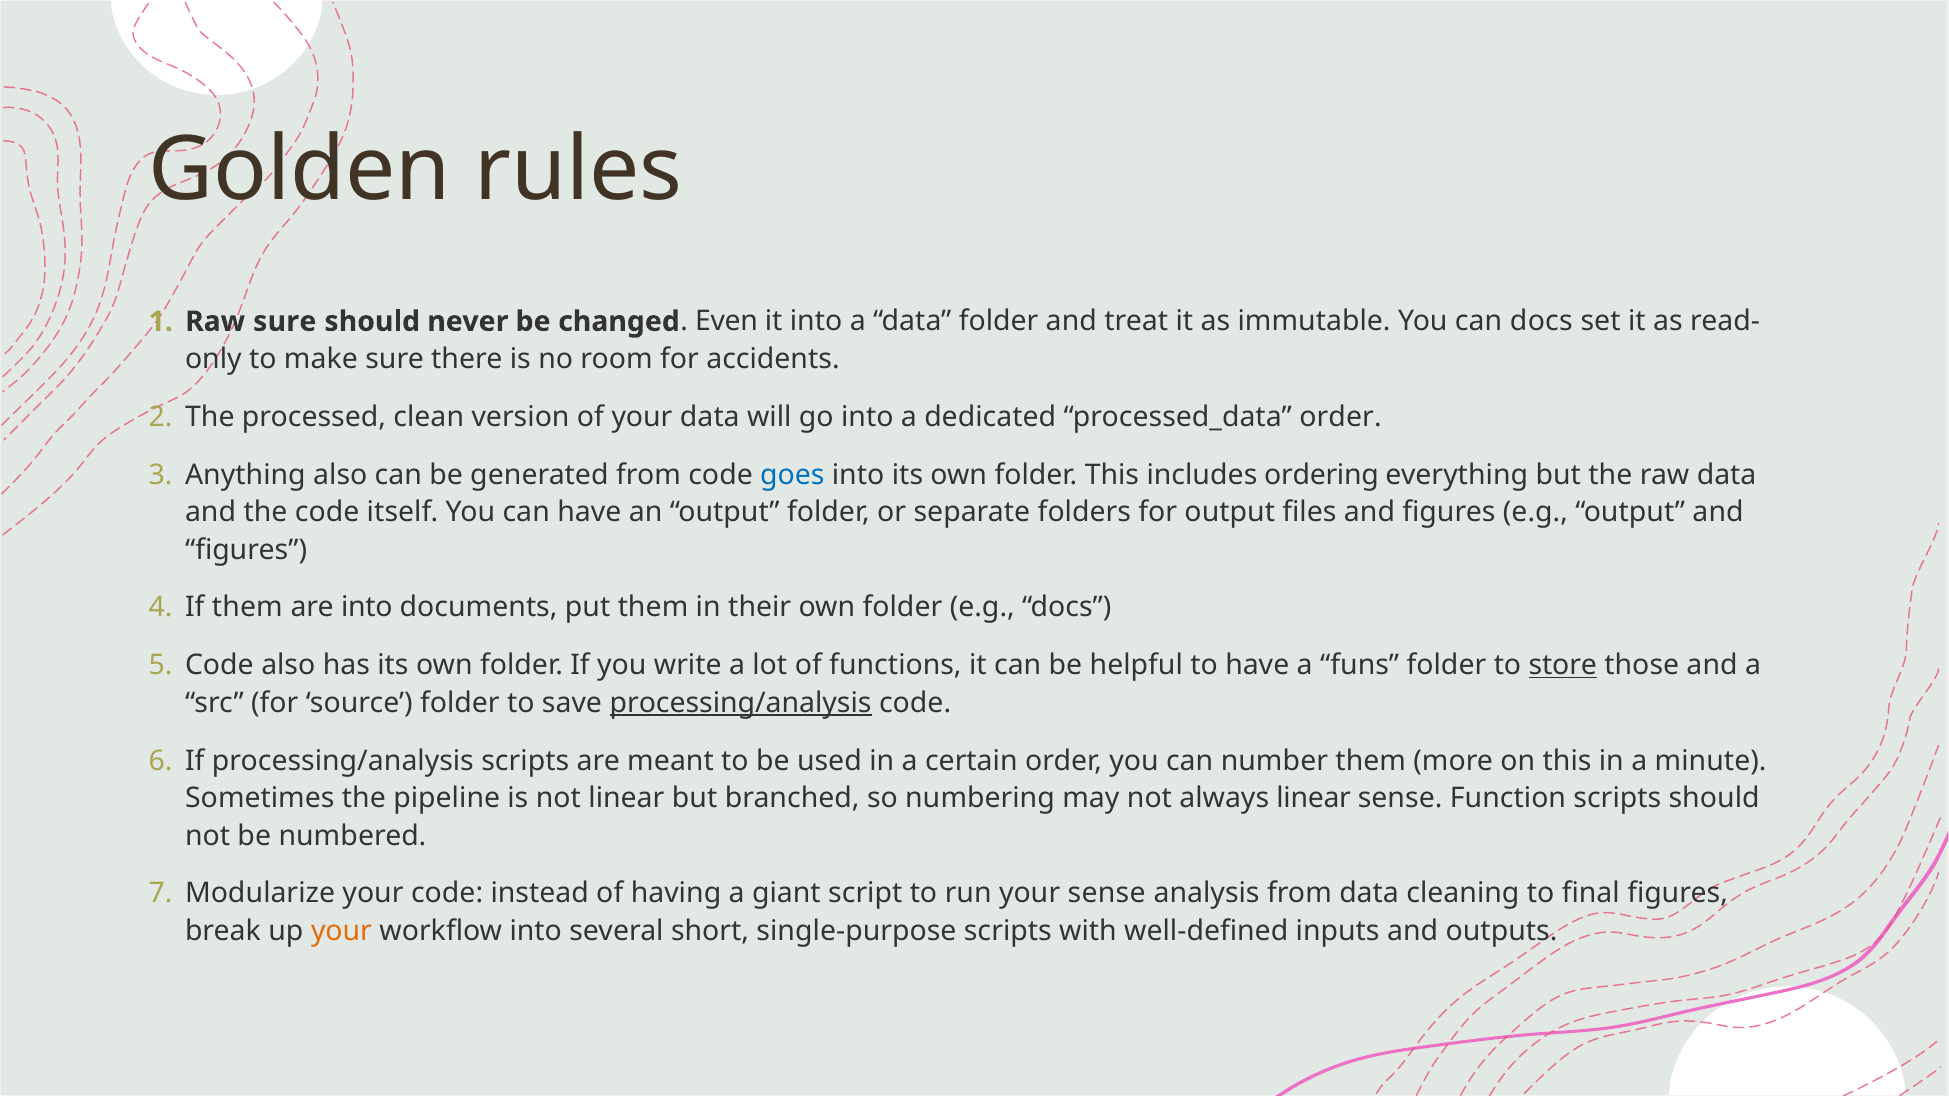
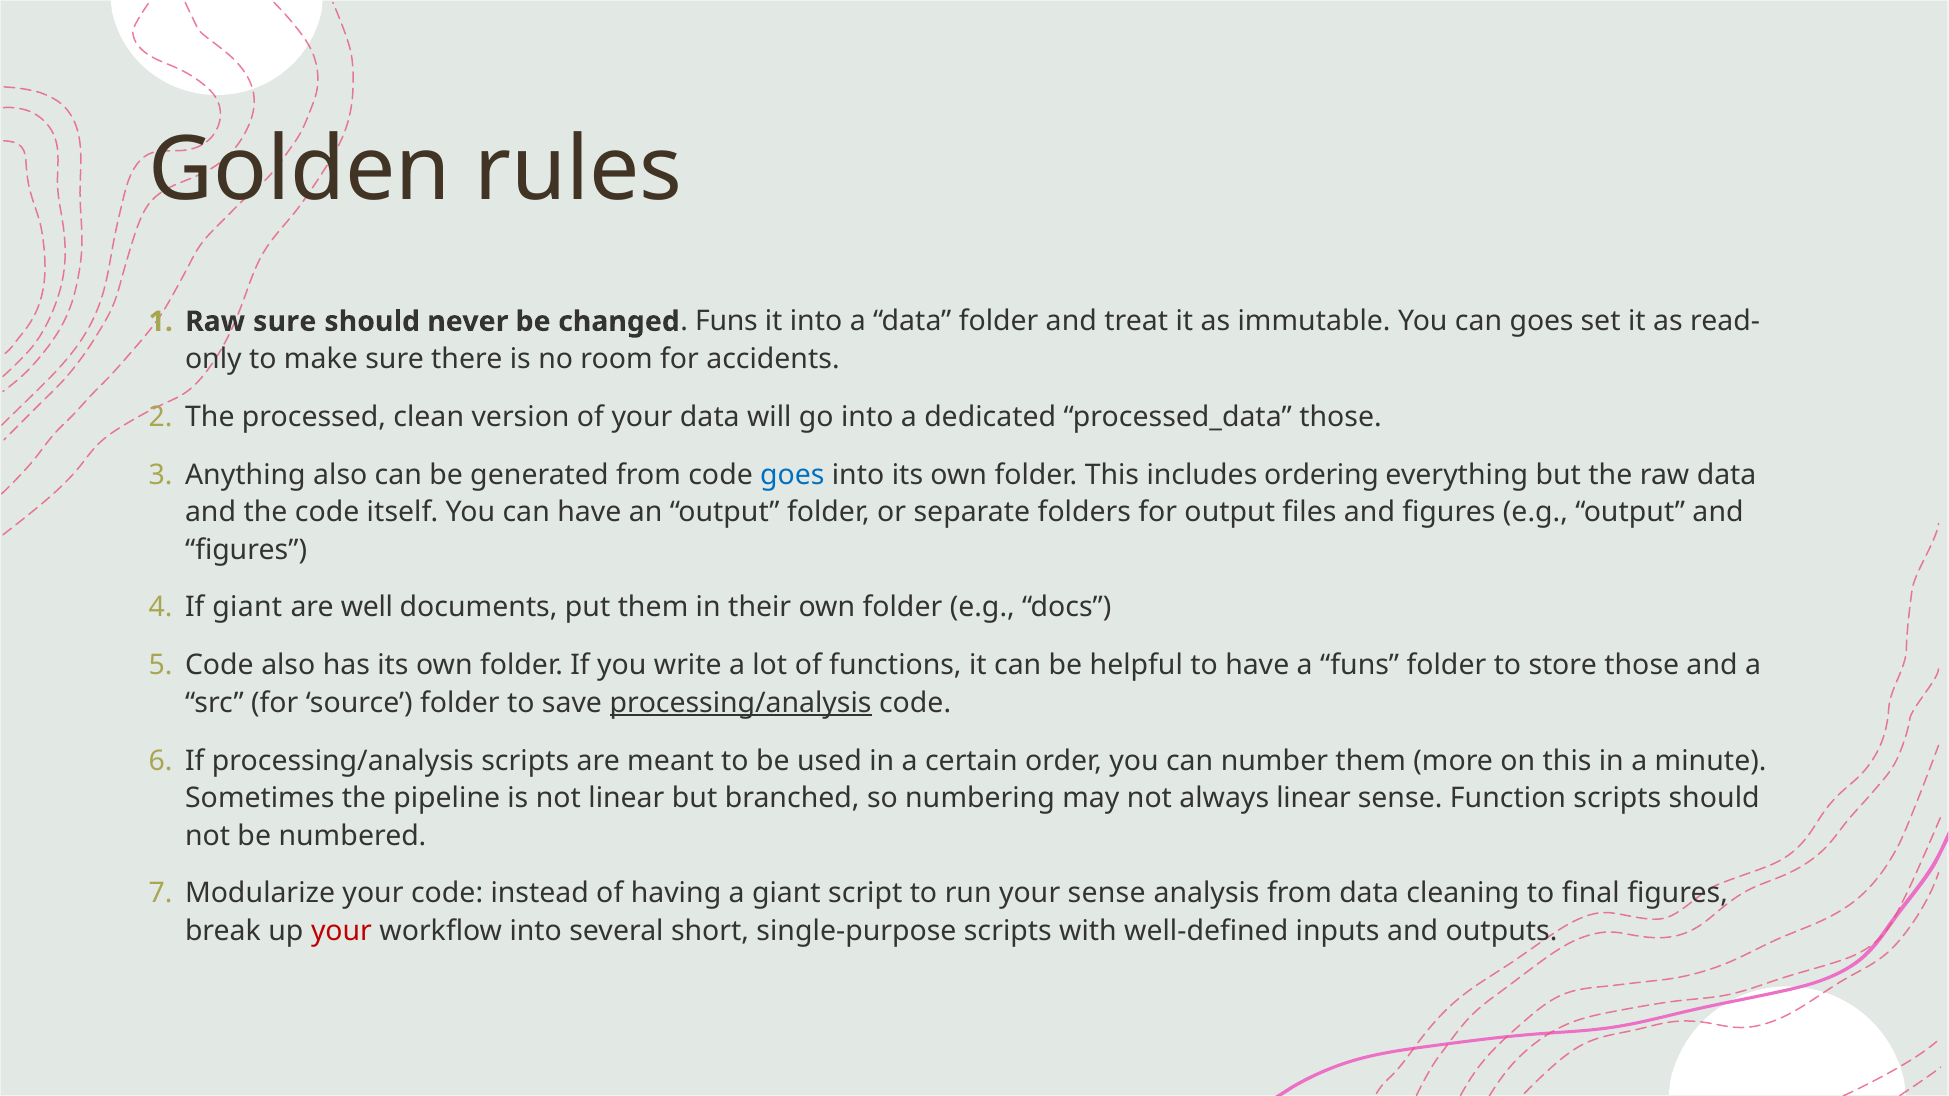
changed Even: Even -> Funs
can docs: docs -> goes
processed_data order: order -> those
If them: them -> giant
are into: into -> well
store underline: present -> none
your at (341, 931) colour: orange -> red
